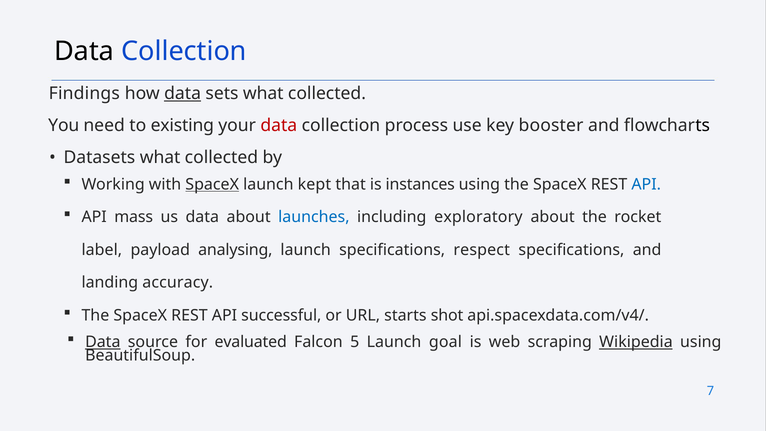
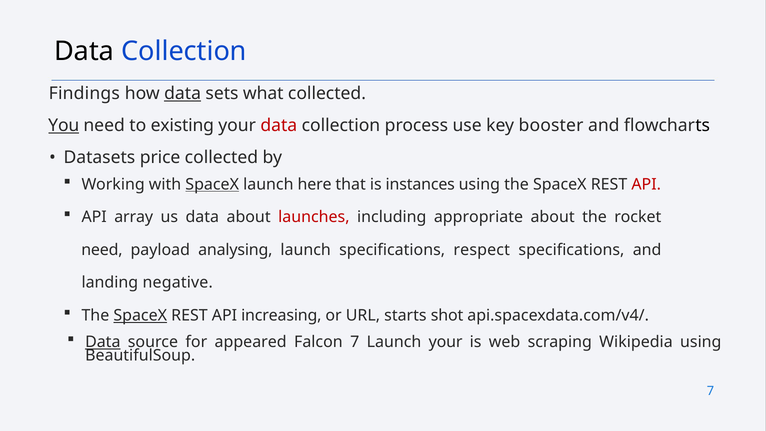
You underline: none -> present
Datasets what: what -> price
kept: kept -> here
API at (646, 184) colour: blue -> red
mass: mass -> array
launches colour: blue -> red
exploratory: exploratory -> appropriate
label at (102, 250): label -> need
accuracy: accuracy -> negative
SpaceX at (140, 315) underline: none -> present
successful: successful -> increasing
evaluated: evaluated -> appeared
Falcon 5: 5 -> 7
Launch goal: goal -> your
Wikipedia underline: present -> none
